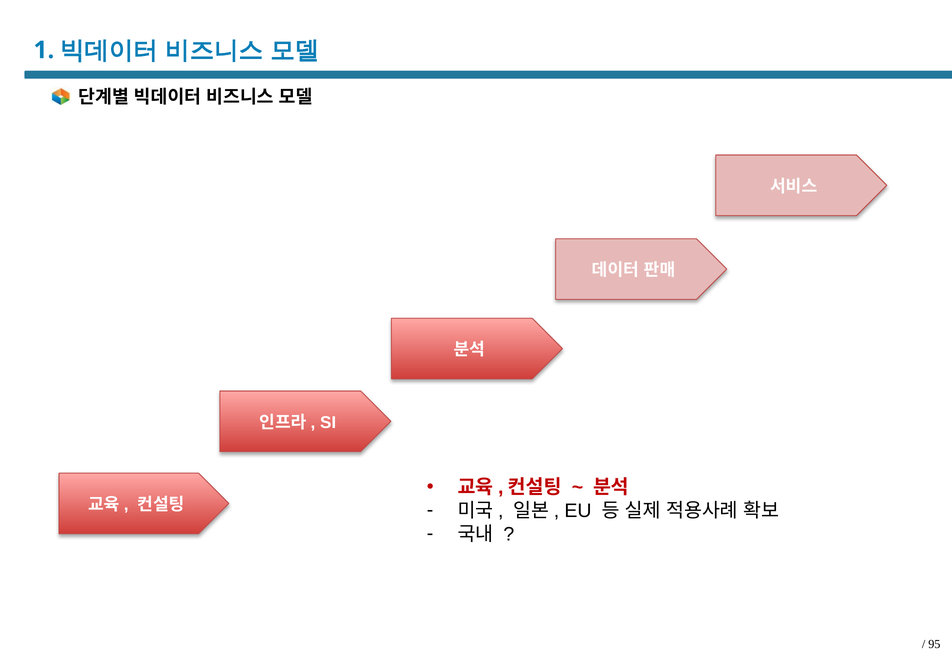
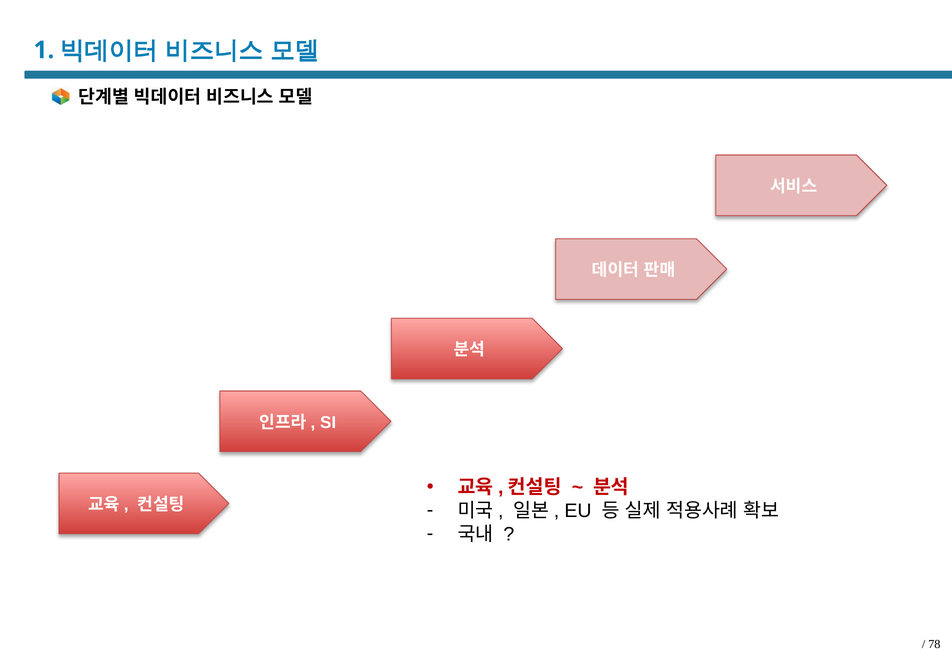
95: 95 -> 78
